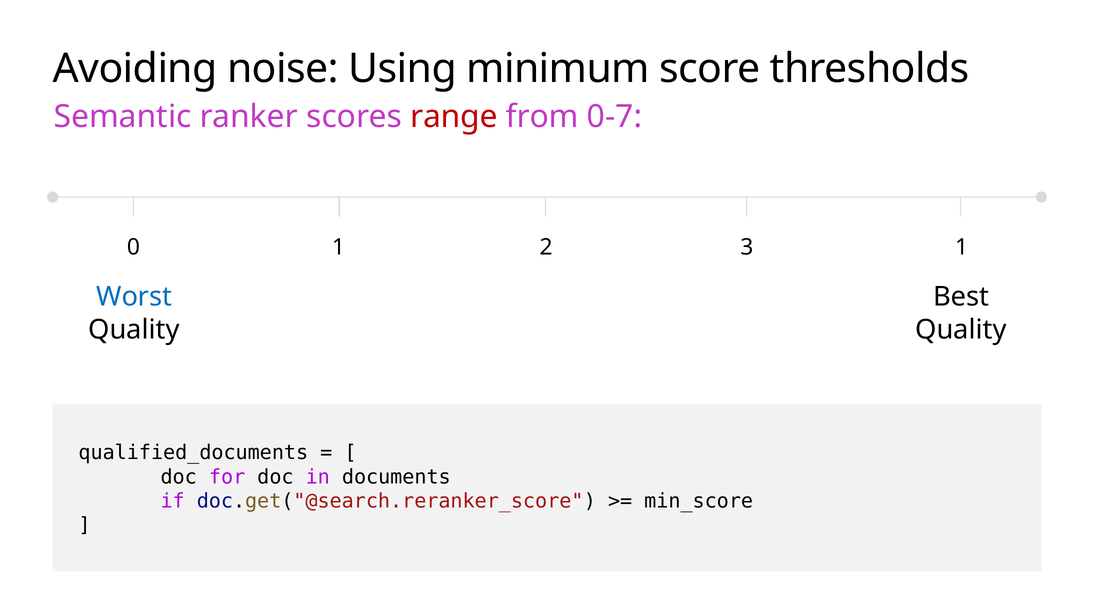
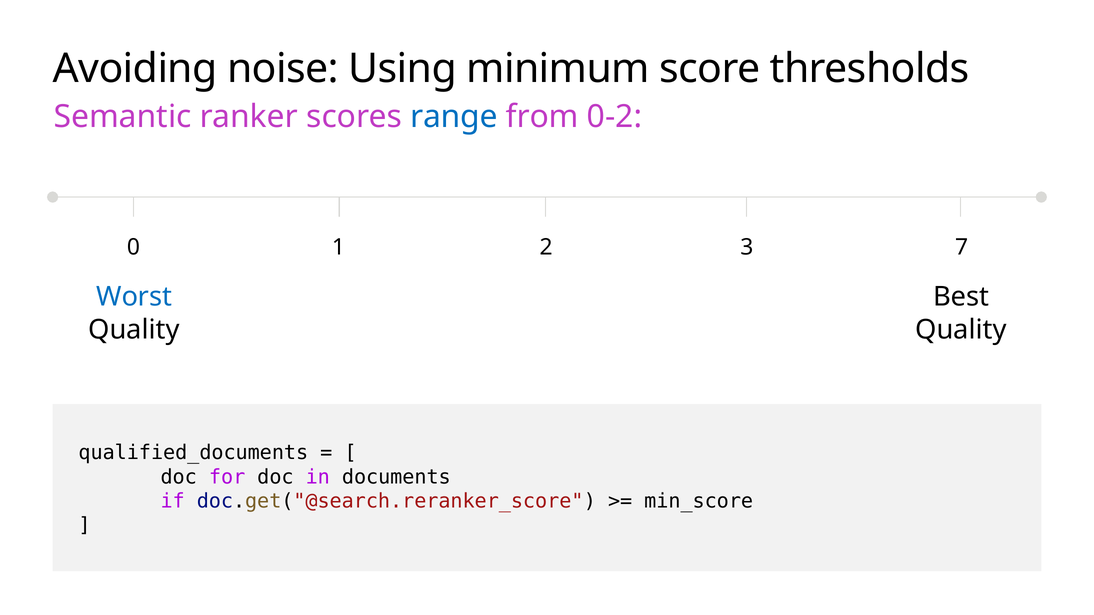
range colour: red -> blue
0-7: 0-7 -> 0-2
3 1: 1 -> 7
